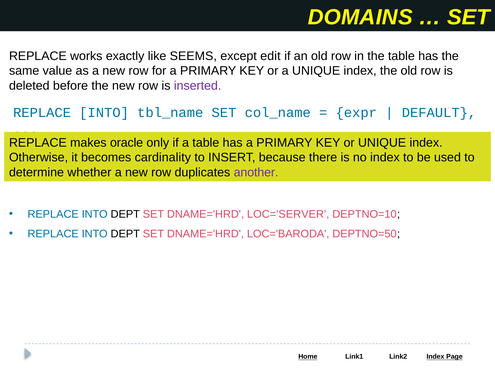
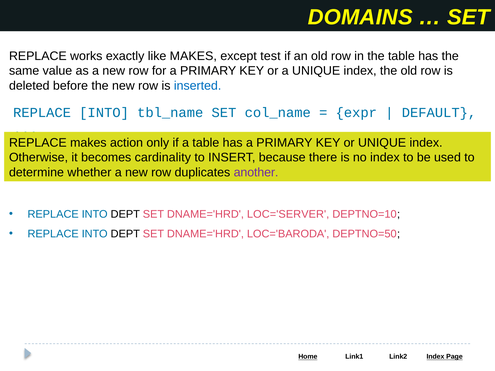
like SEEMS: SEEMS -> MAKES
edit: edit -> test
inserted colour: purple -> blue
oracle: oracle -> action
